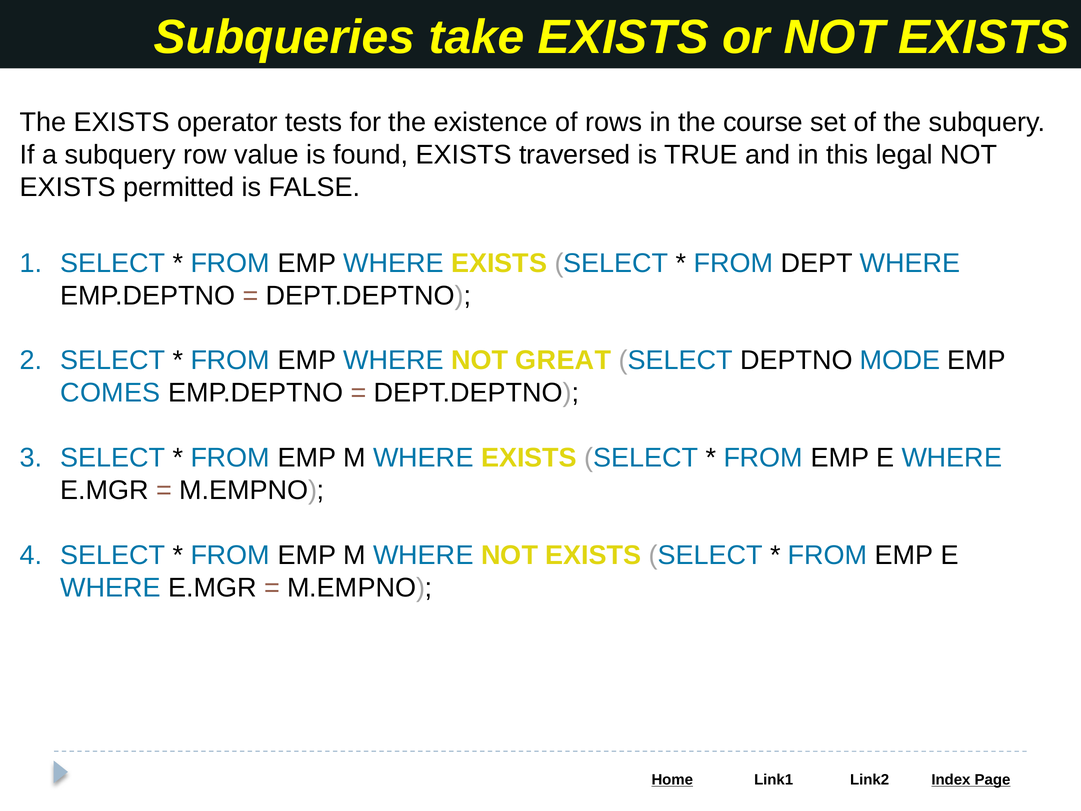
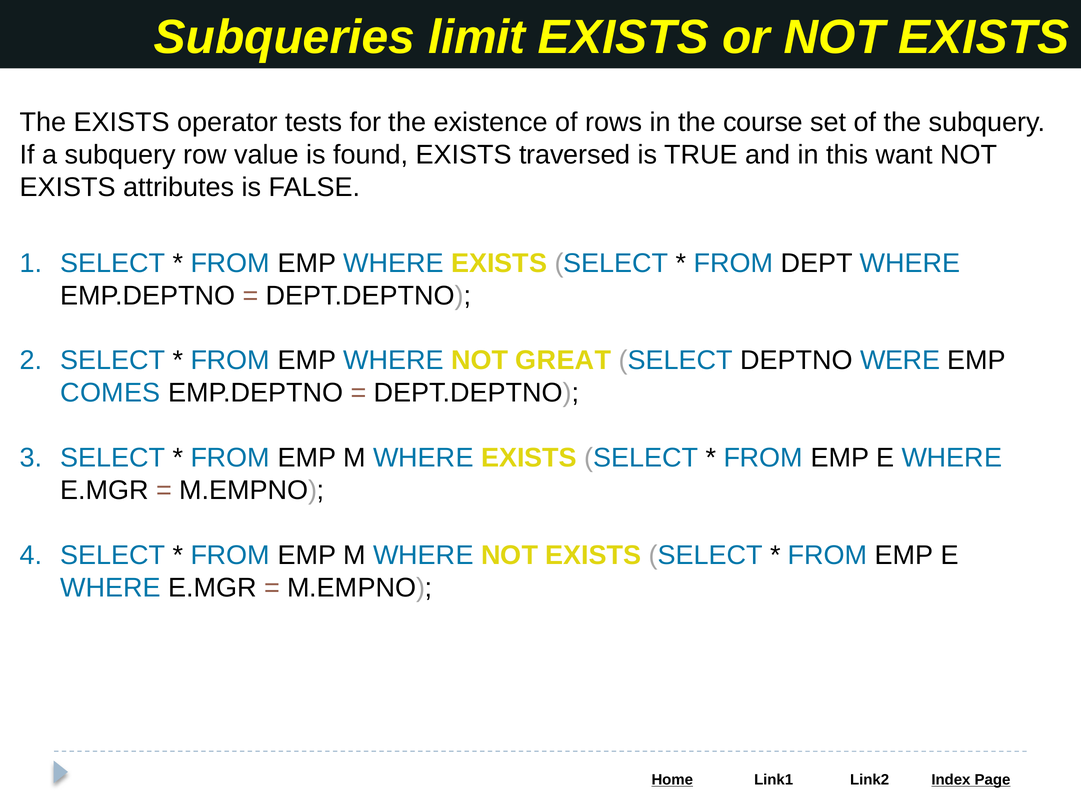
take: take -> limit
legal: legal -> want
permitted: permitted -> attributes
MODE: MODE -> WERE
